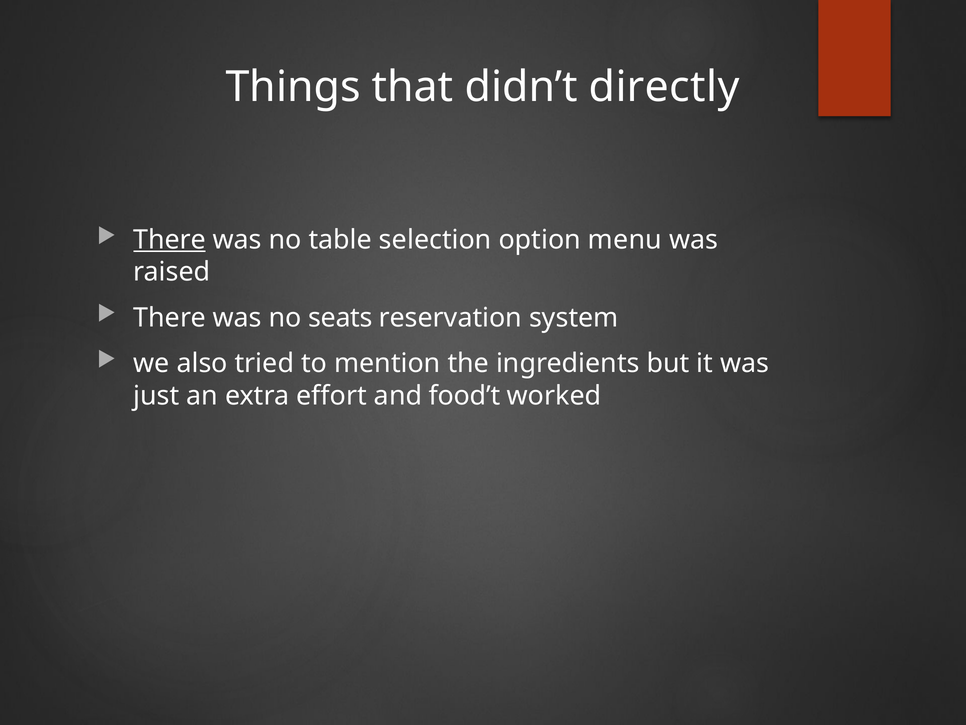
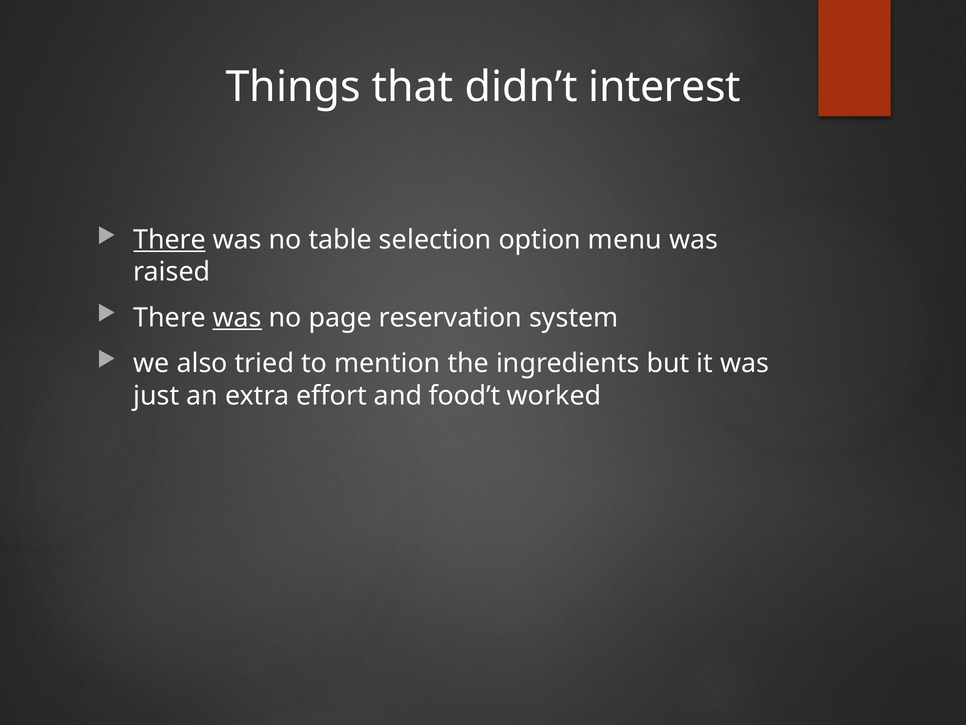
directly: directly -> interest
was at (237, 318) underline: none -> present
seats: seats -> page
